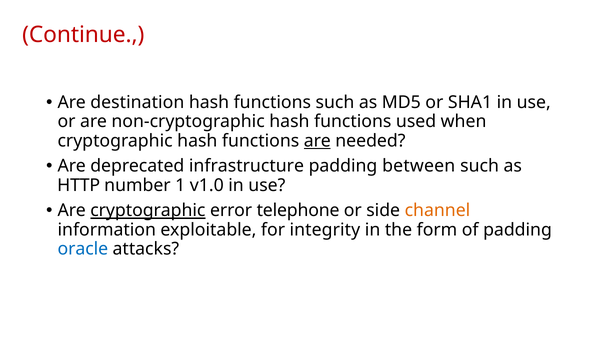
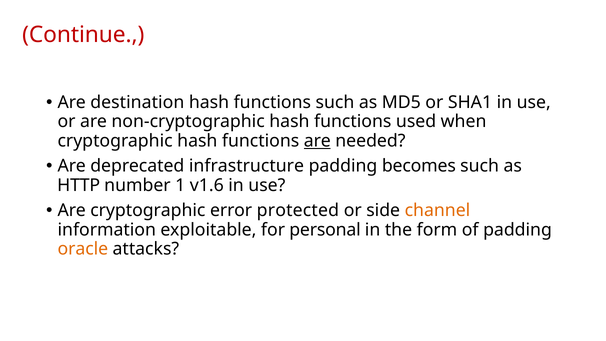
between: between -> becomes
v1.0: v1.0 -> v1.6
cryptographic at (148, 211) underline: present -> none
telephone: telephone -> protected
integrity: integrity -> personal
oracle colour: blue -> orange
